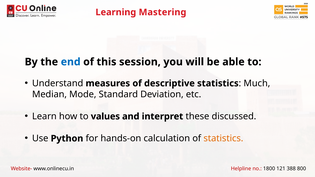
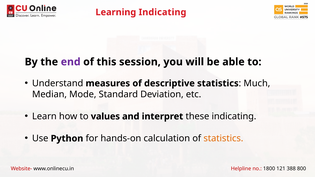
Learning Mastering: Mastering -> Indicating
end colour: blue -> purple
these discussed: discussed -> indicating
